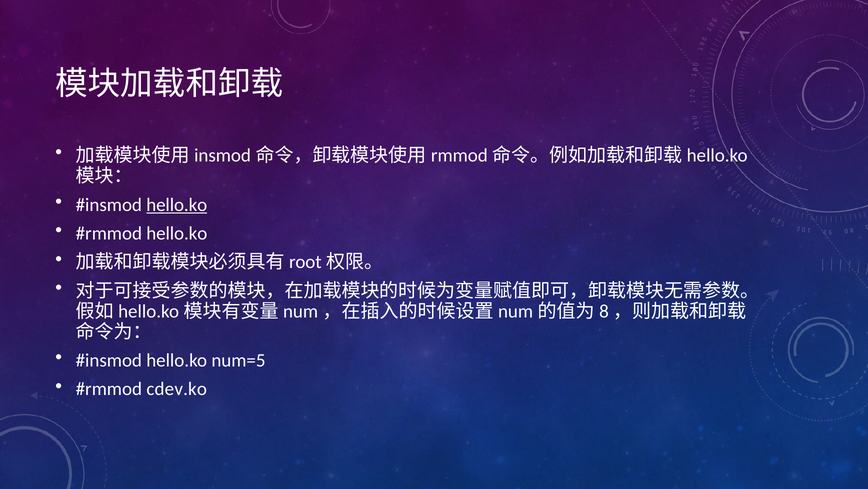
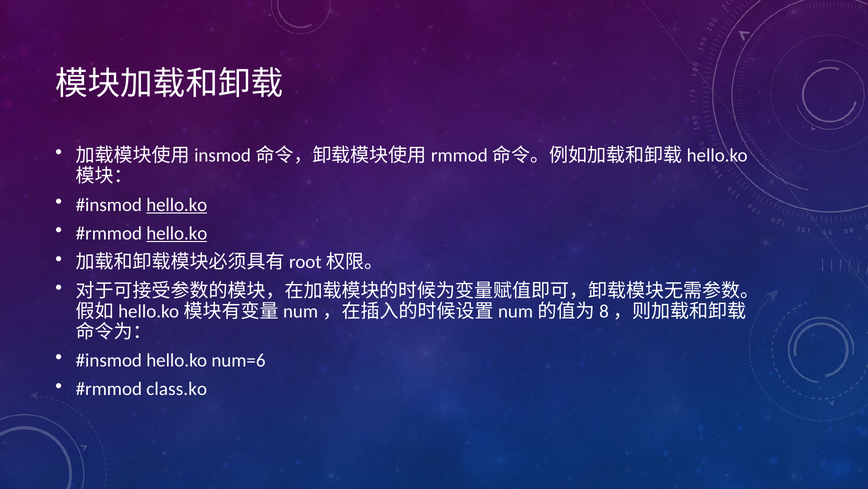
hello.ko at (177, 233) underline: none -> present
num=5: num=5 -> num=6
cdev.ko: cdev.ko -> class.ko
